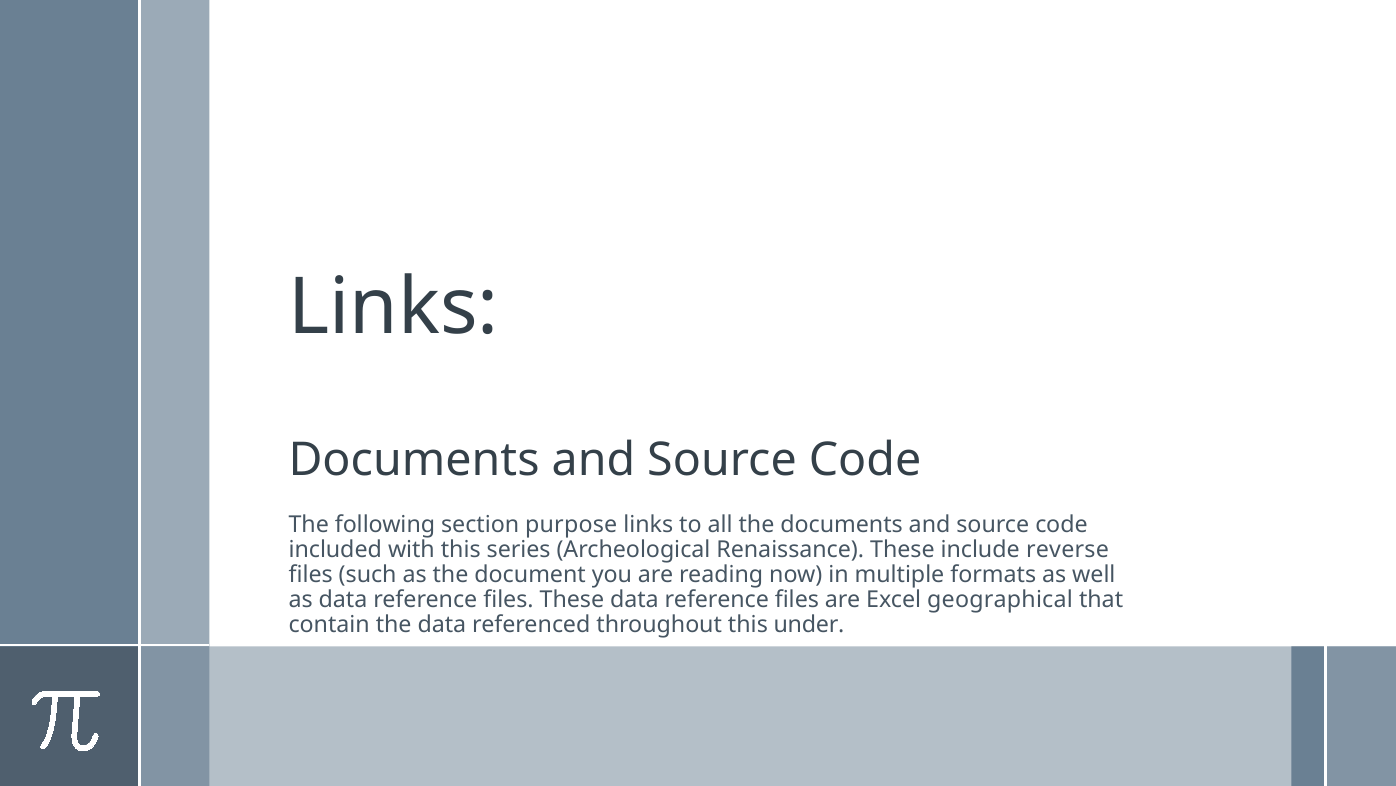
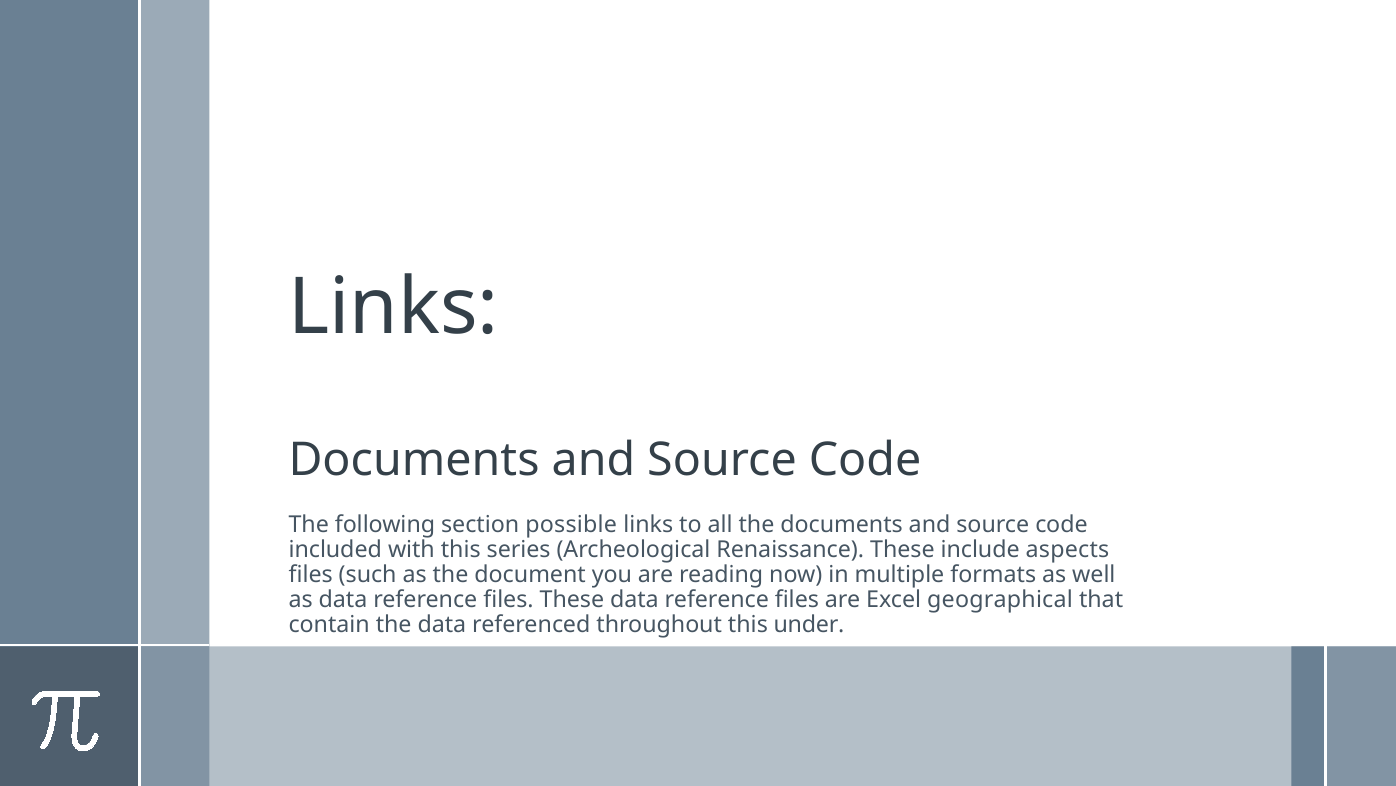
purpose: purpose -> possible
reverse: reverse -> aspects
